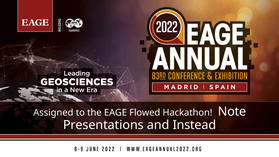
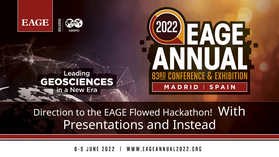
Assigned: Assigned -> Direction
Note: Note -> With
